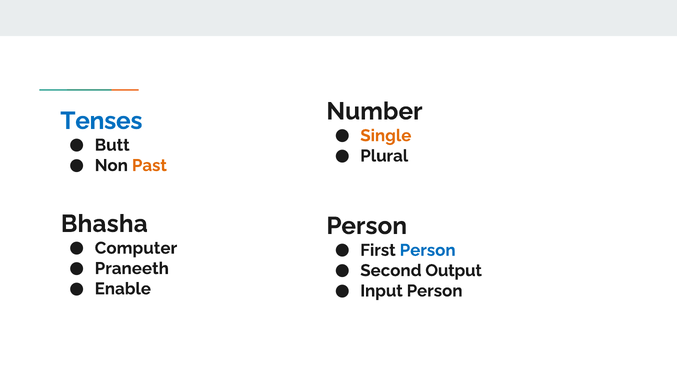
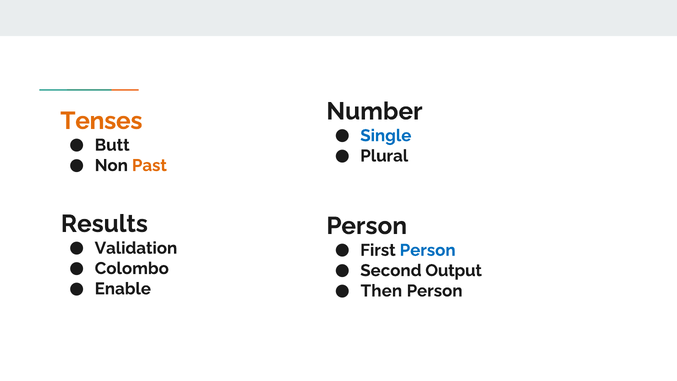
Tenses colour: blue -> orange
Single colour: orange -> blue
Bhasha: Bhasha -> Results
Computer: Computer -> Validation
Praneeth: Praneeth -> Colombo
Input: Input -> Then
